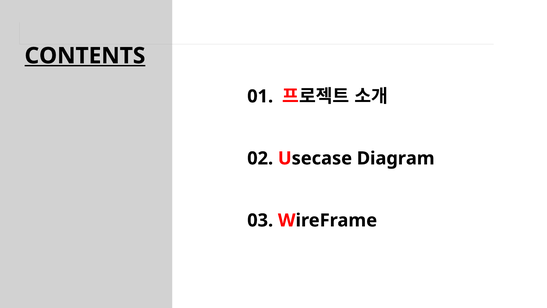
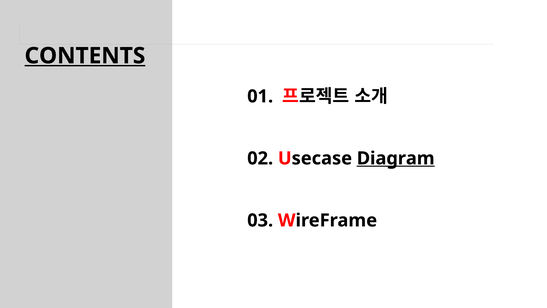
Diagram underline: none -> present
